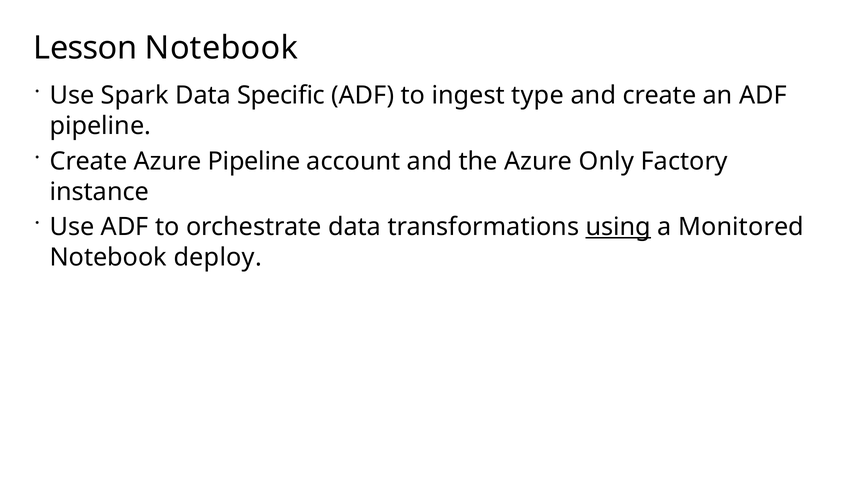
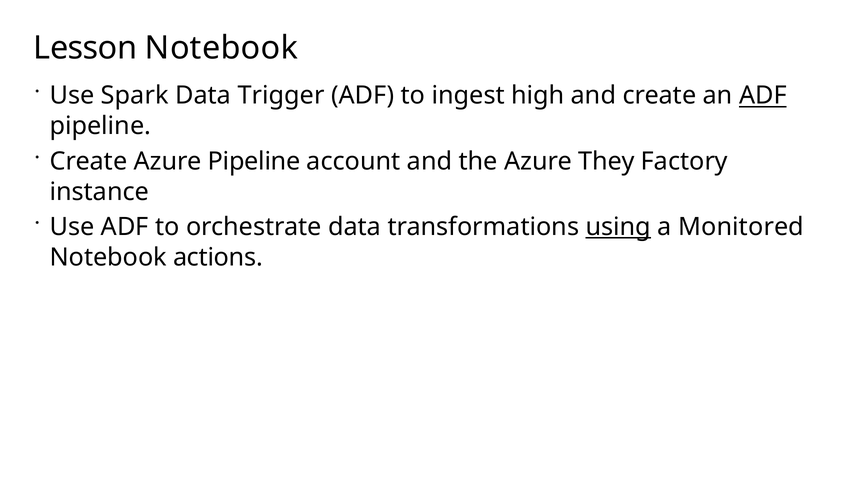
Specific: Specific -> Trigger
type: type -> high
ADF at (763, 96) underline: none -> present
Only: Only -> They
deploy: deploy -> actions
